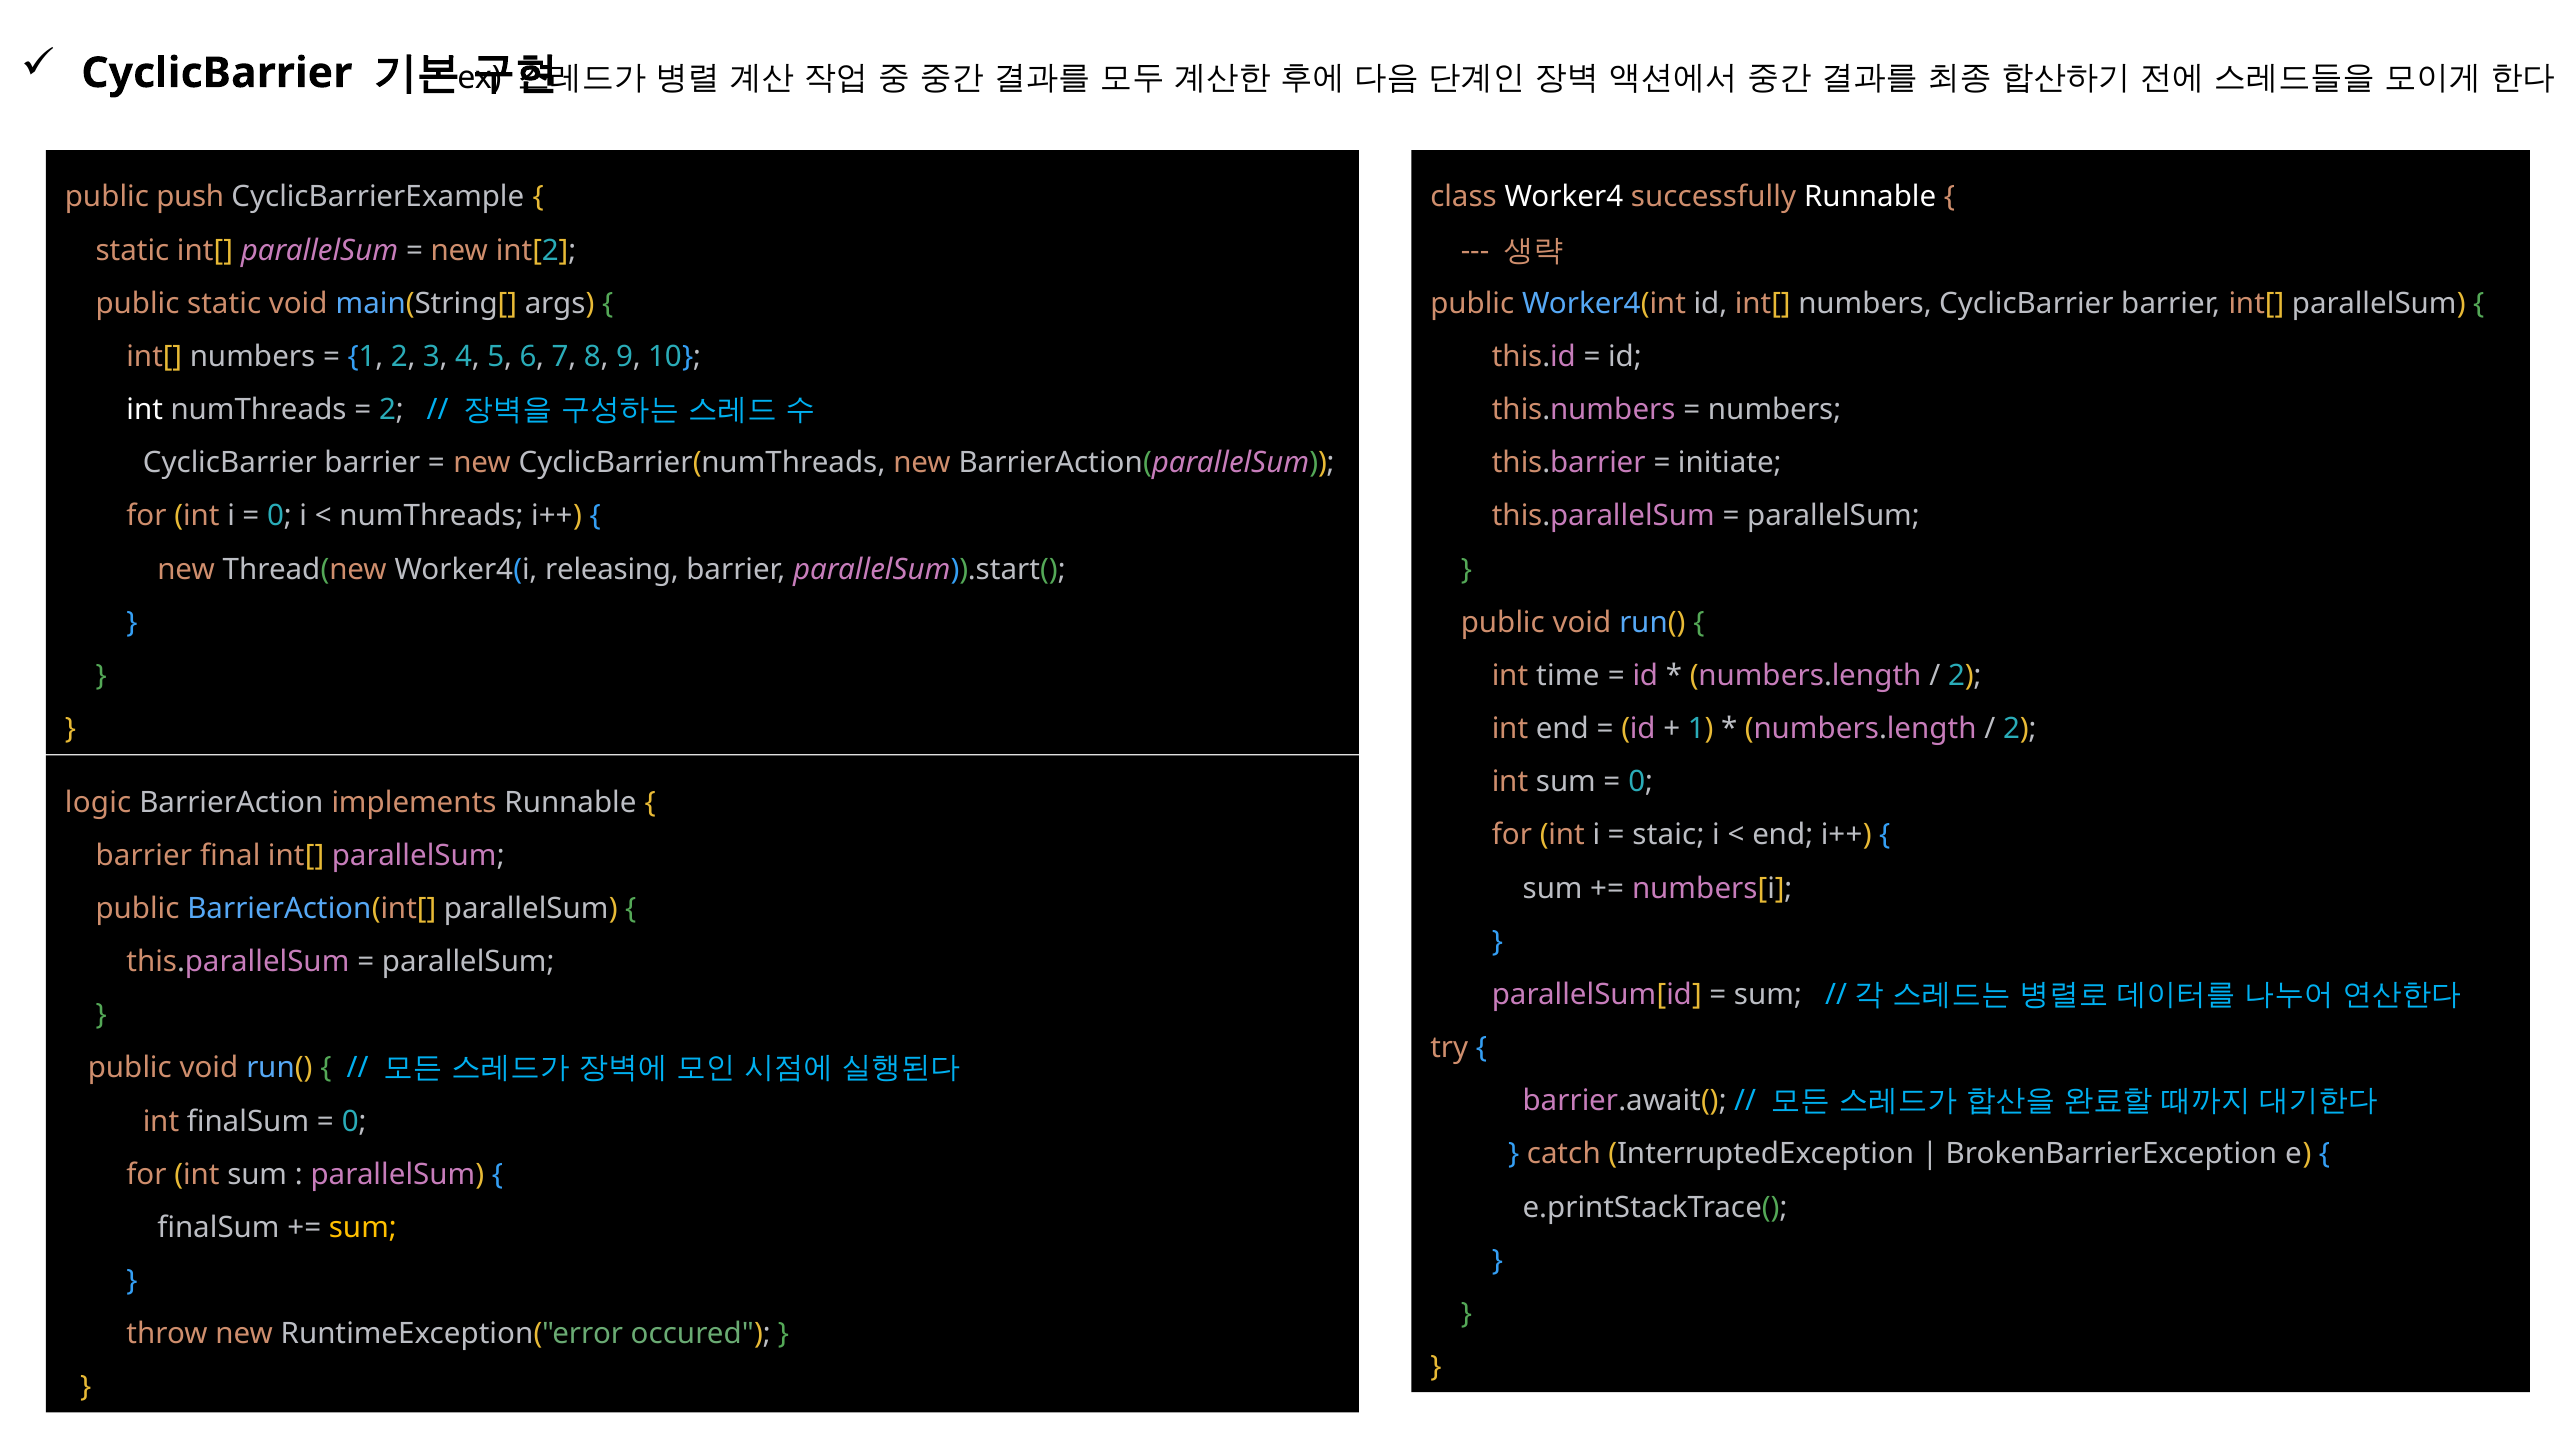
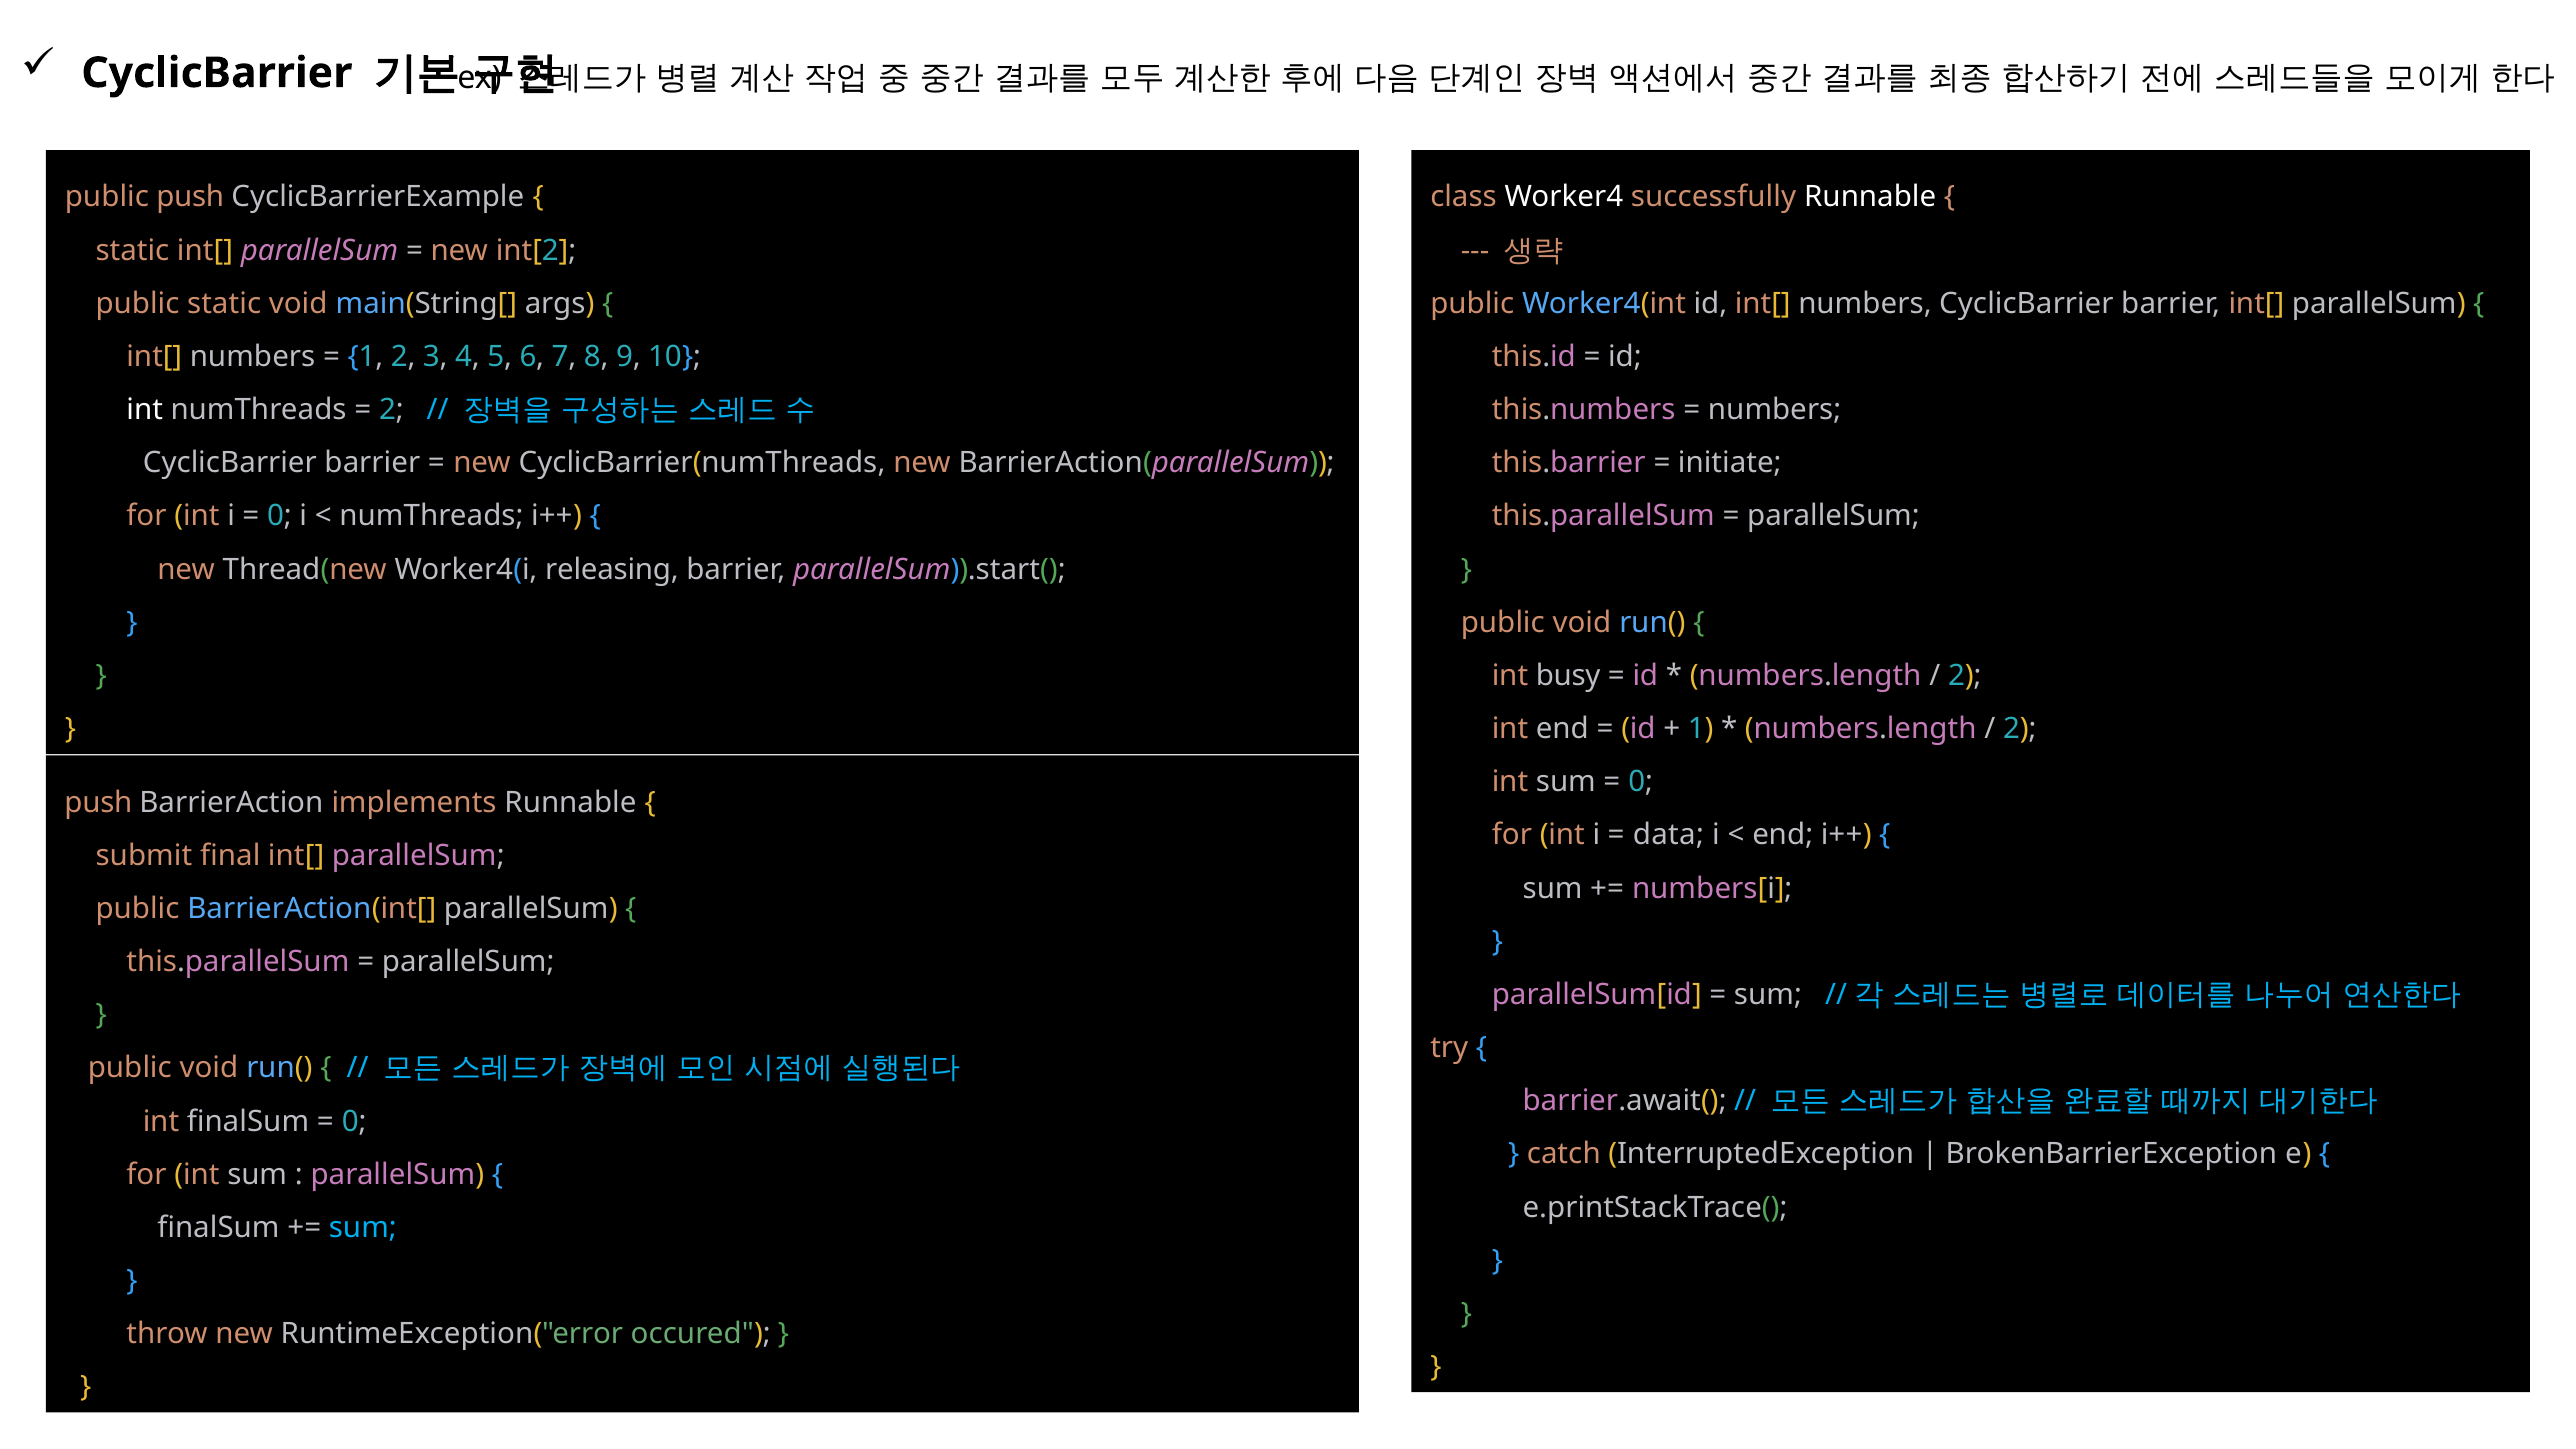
time: time -> busy
logic at (98, 802): logic -> push
staic: staic -> data
barrier at (144, 855): barrier -> submit
sum at (363, 1228) colour: yellow -> light blue
